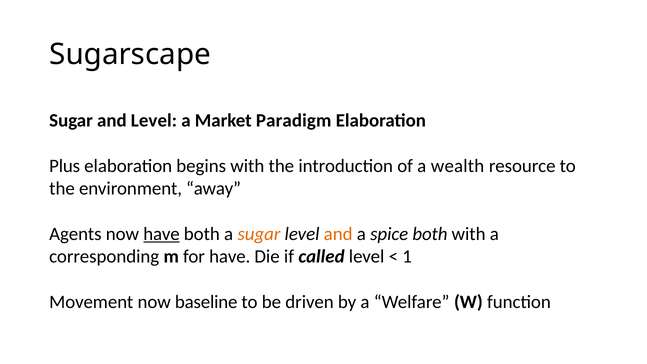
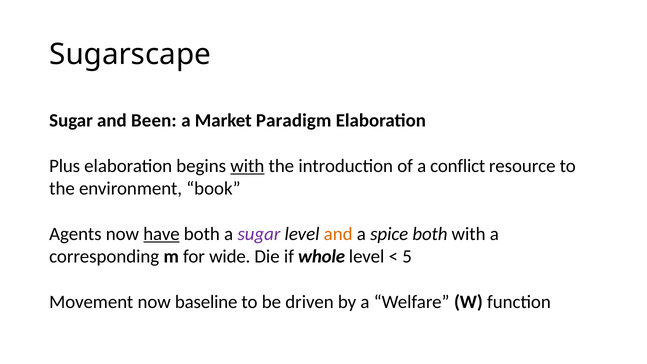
and Level: Level -> Been
with at (247, 166) underline: none -> present
wealth: wealth -> conflict
away: away -> book
sugar at (259, 234) colour: orange -> purple
for have: have -> wide
called: called -> whole
1: 1 -> 5
